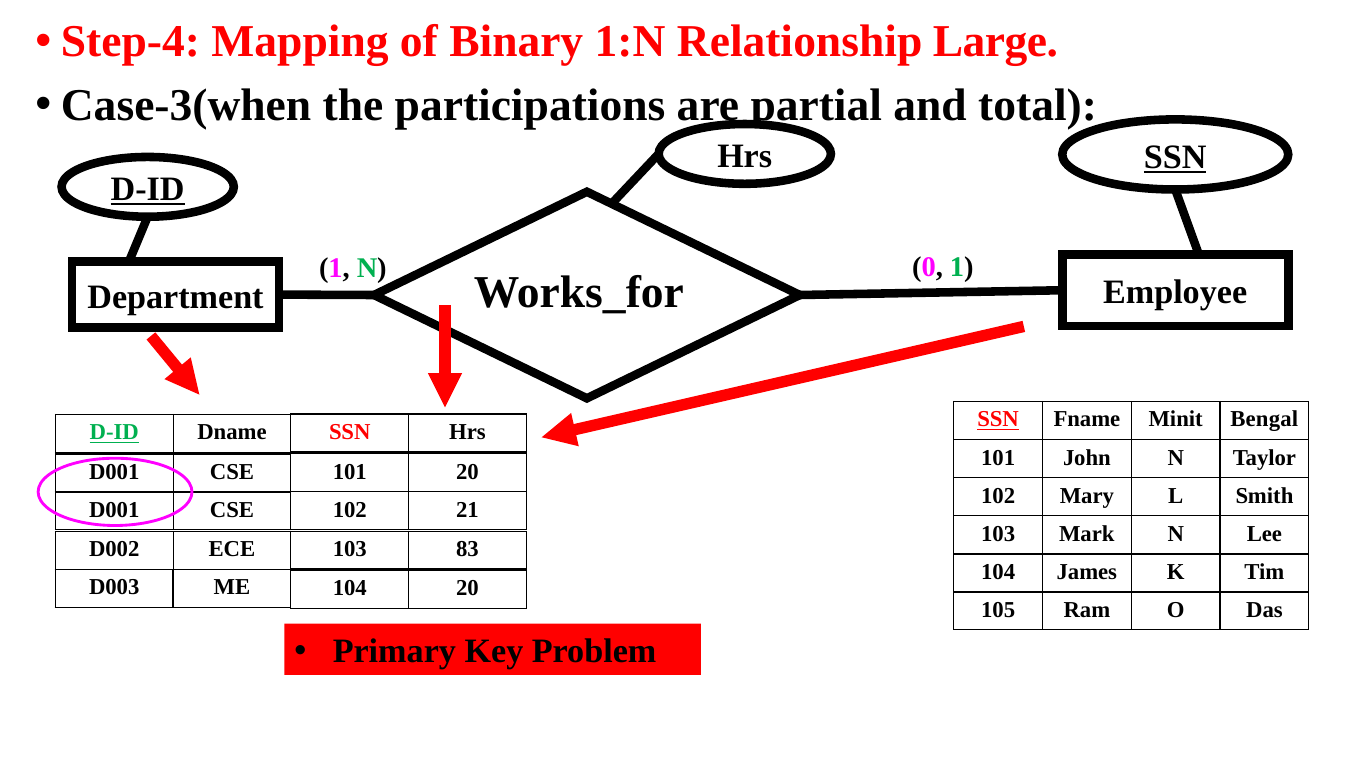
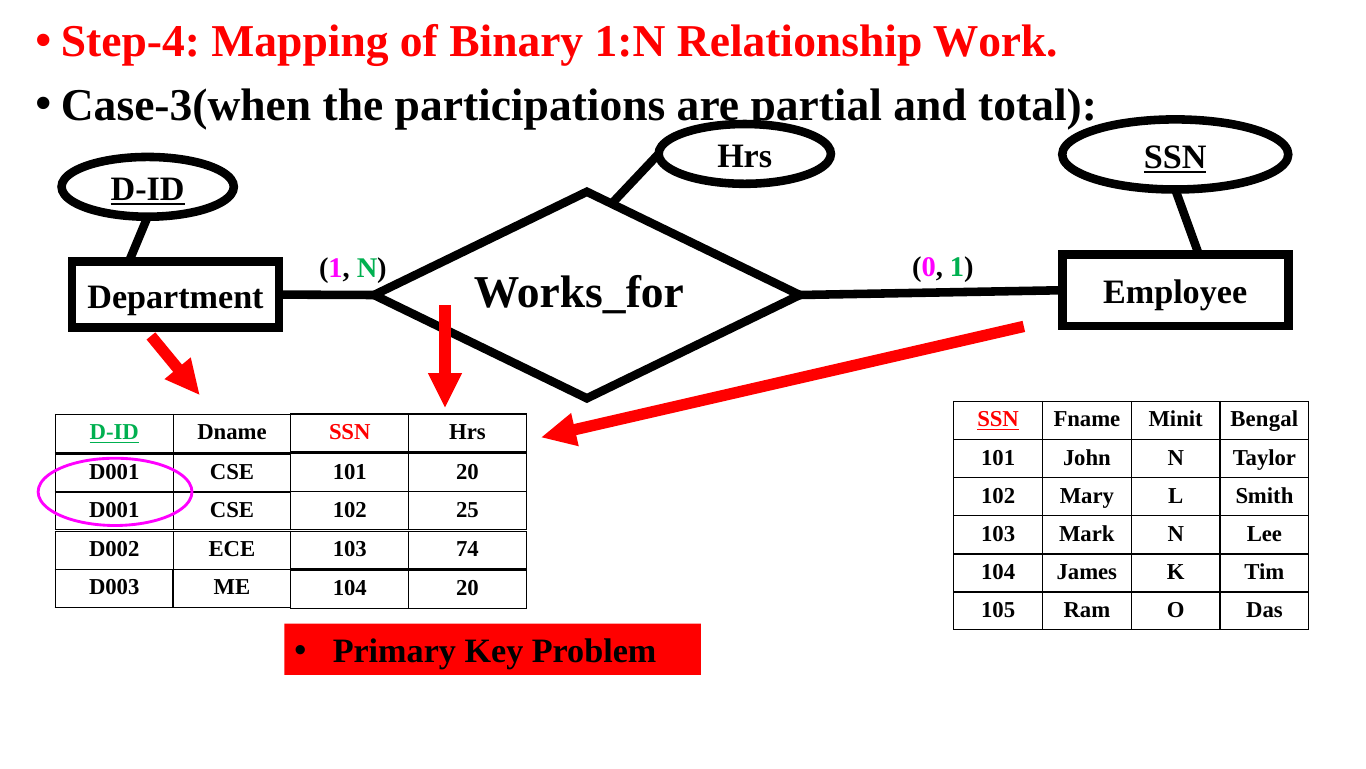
Large: Large -> Work
21: 21 -> 25
83: 83 -> 74
